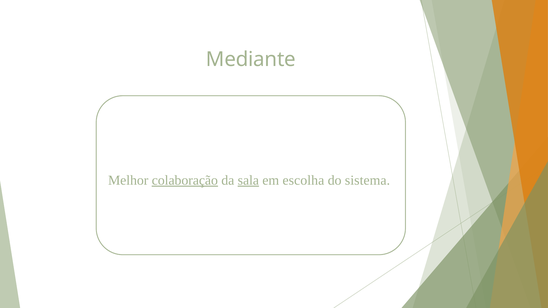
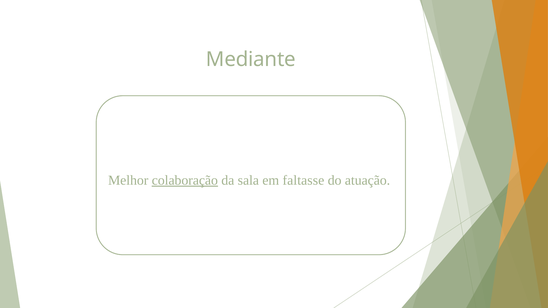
sala underline: present -> none
escolha: escolha -> faltasse
sistema: sistema -> atuação
